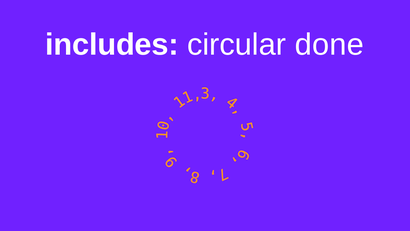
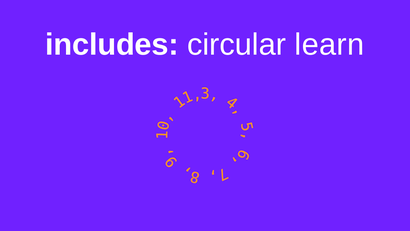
done: done -> learn
